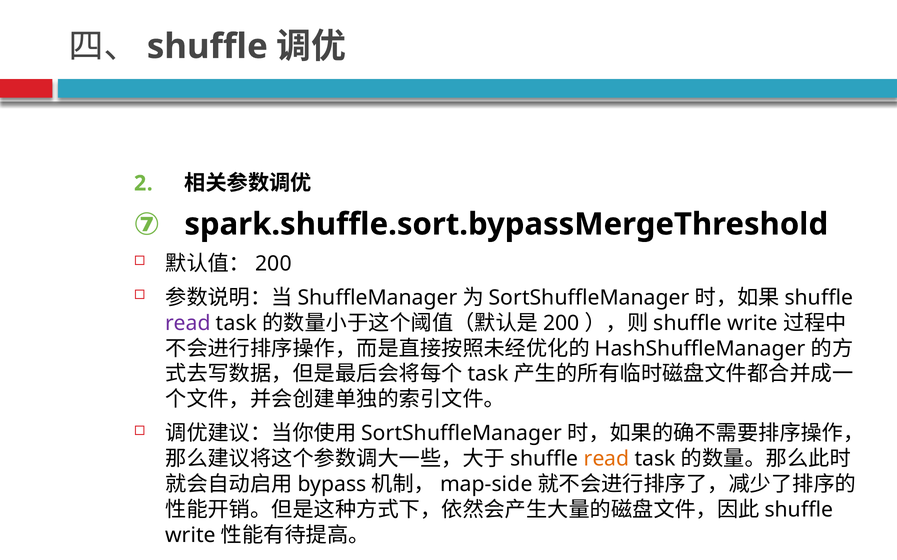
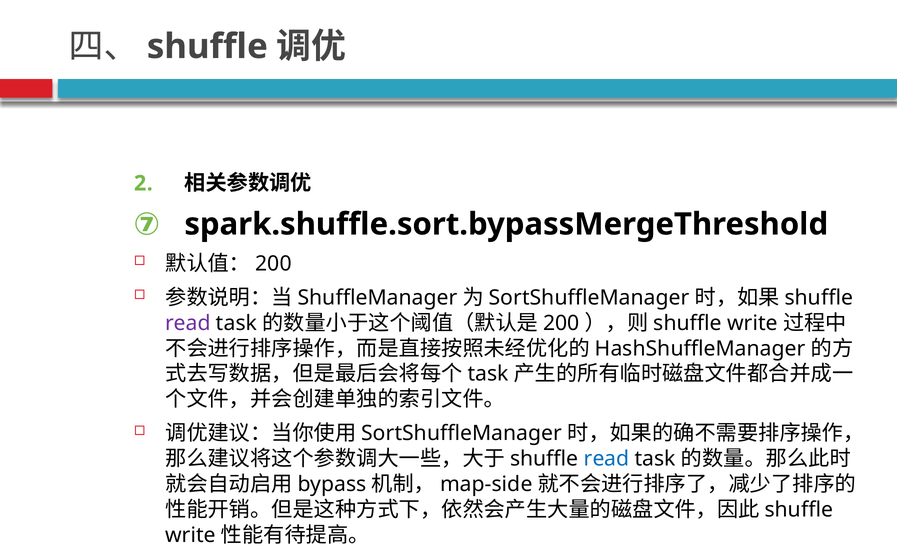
read at (607, 459) colour: orange -> blue
